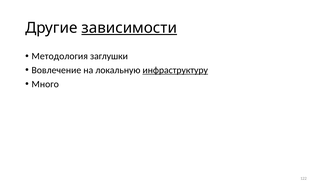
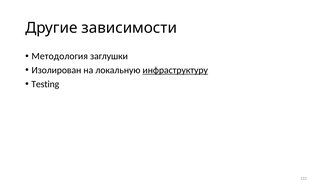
зависимости underline: present -> none
Вовлечение: Вовлечение -> Изолирован
Много: Много -> Testing
